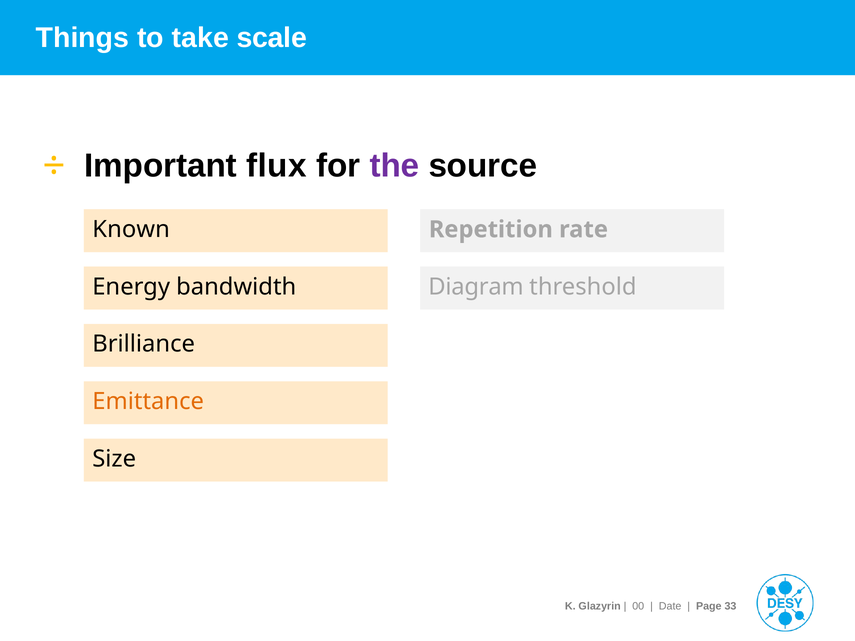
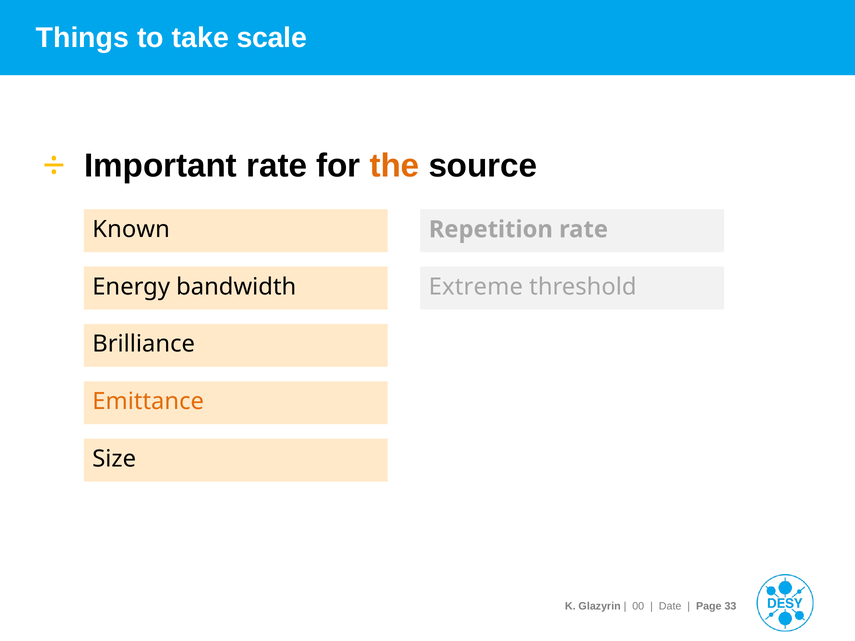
Important flux: flux -> rate
the colour: purple -> orange
Diagram: Diagram -> Extreme
